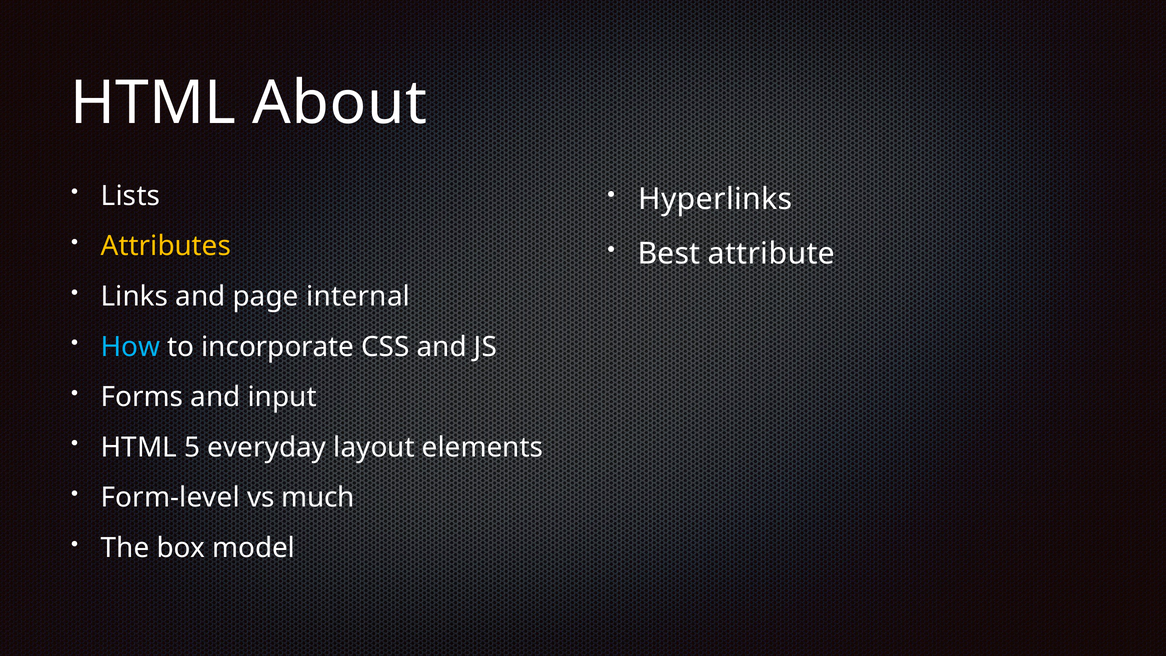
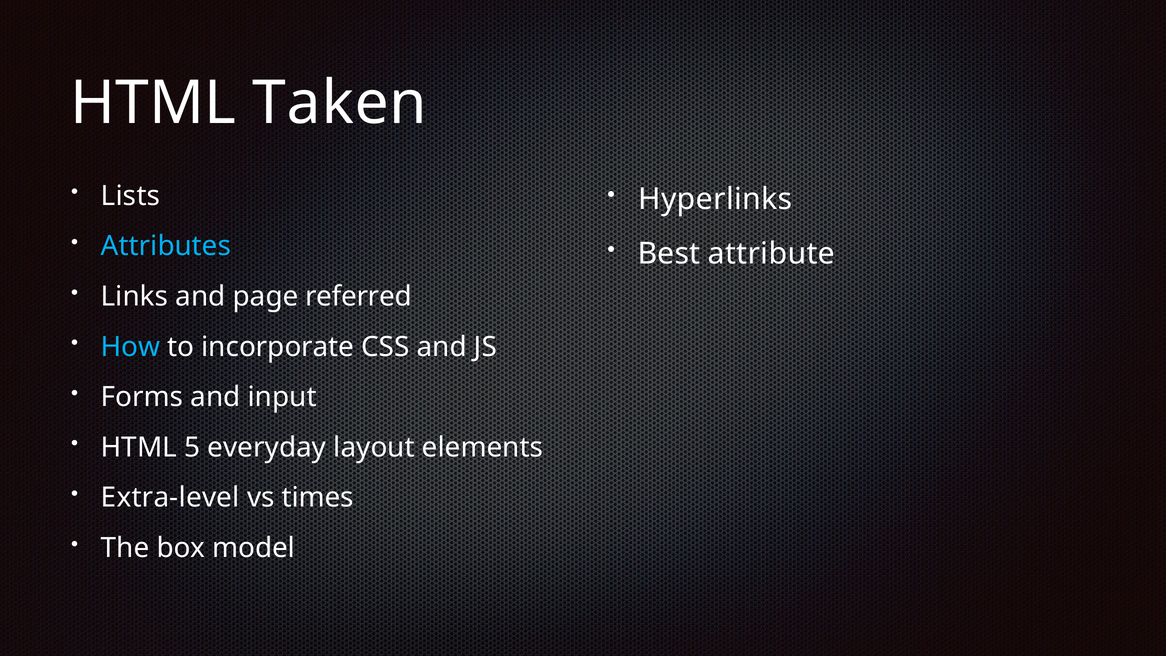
About: About -> Taken
Attributes colour: yellow -> light blue
internal: internal -> referred
Form-level: Form-level -> Extra-level
much: much -> times
